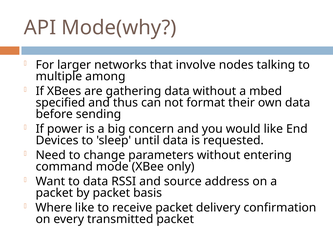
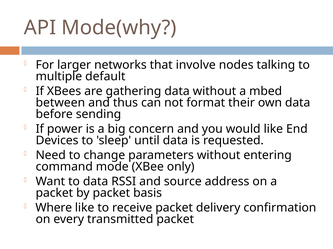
among: among -> default
specified: specified -> between
